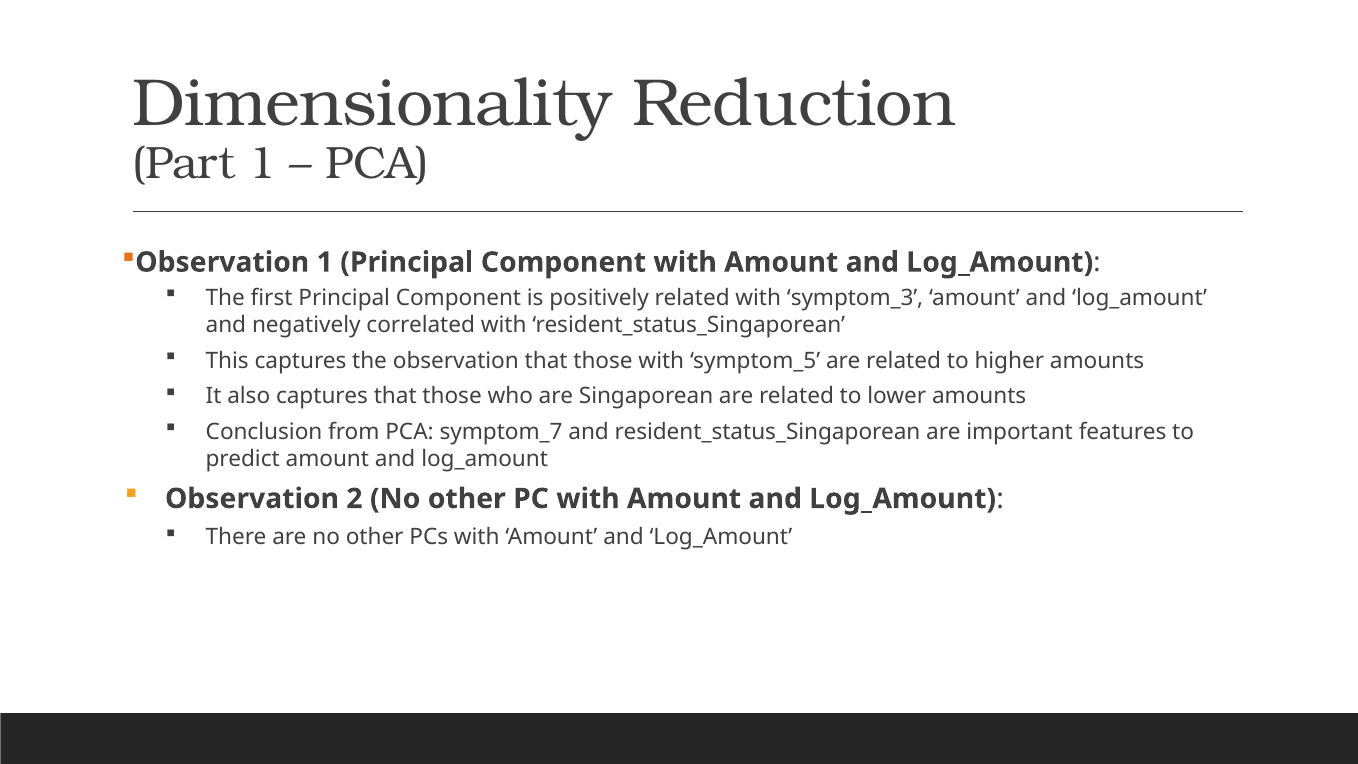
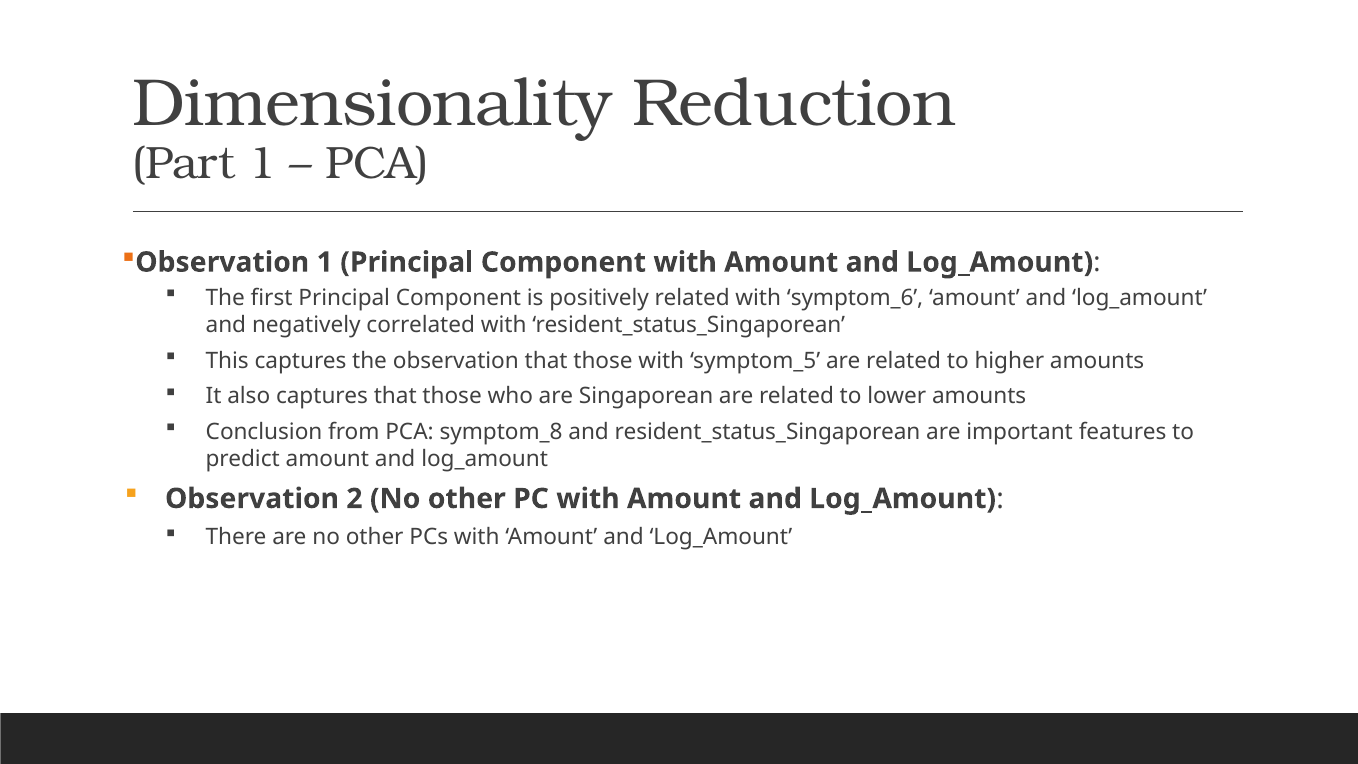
symptom_3: symptom_3 -> symptom_6
symptom_7: symptom_7 -> symptom_8
